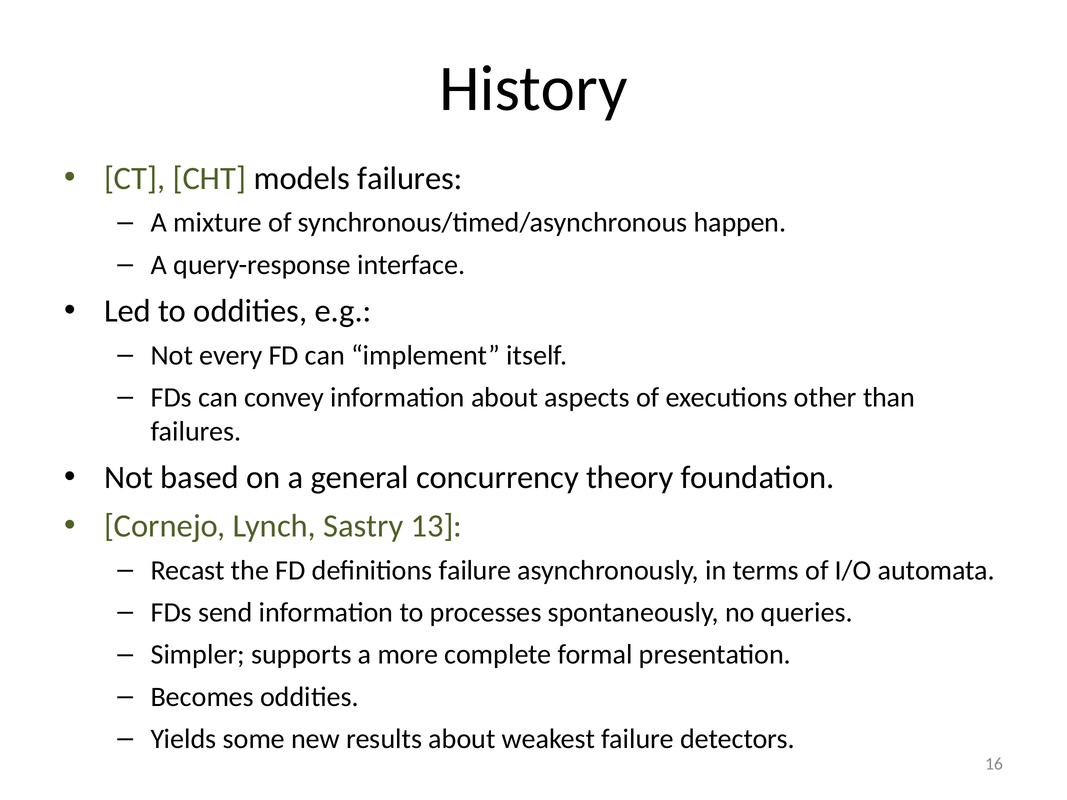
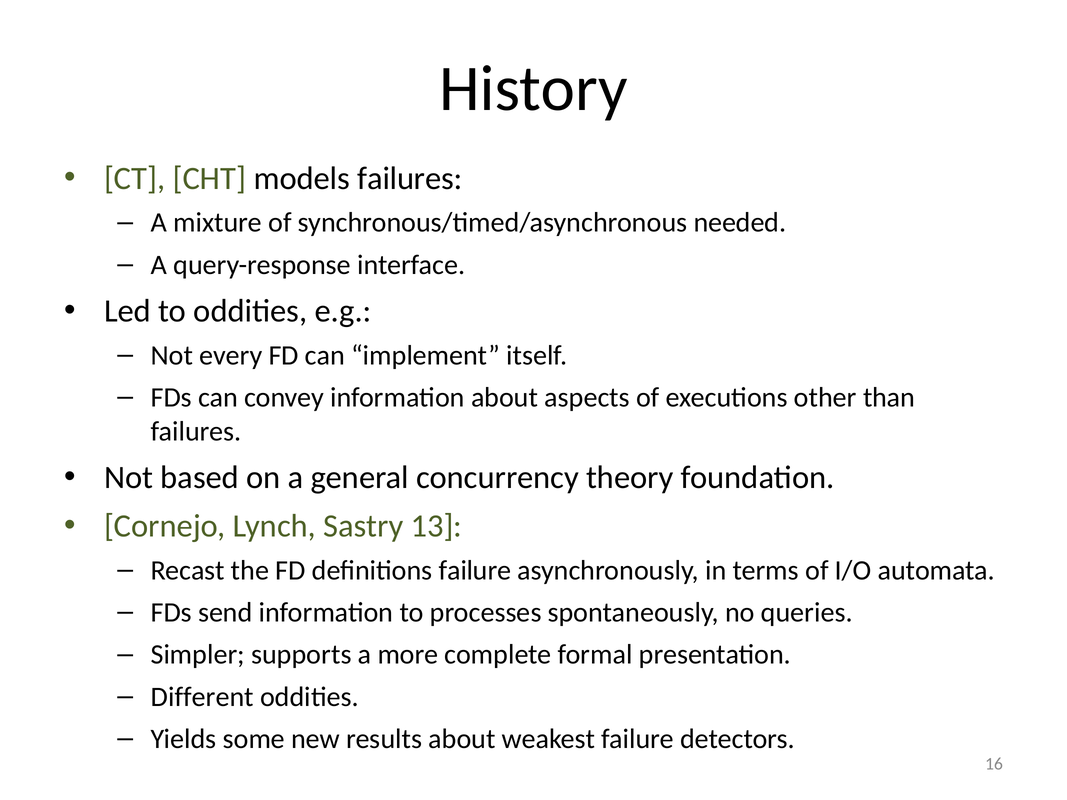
happen: happen -> needed
Becomes: Becomes -> Different
